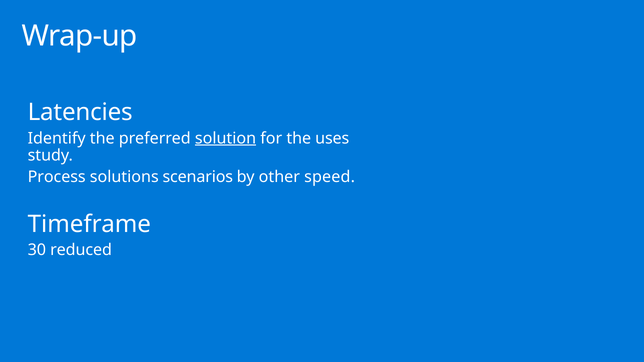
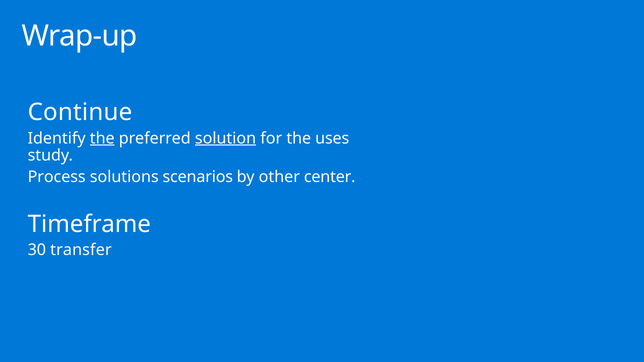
Latencies: Latencies -> Continue
the at (102, 138) underline: none -> present
speed: speed -> center
reduced: reduced -> transfer
